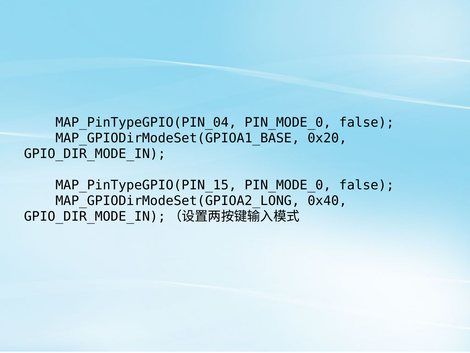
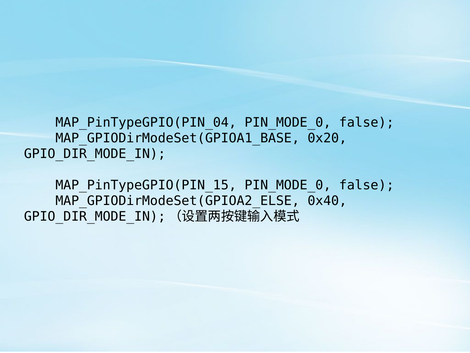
MAP_GPIODirModeSet(GPIOA2_LONG: MAP_GPIODirModeSet(GPIOA2_LONG -> MAP_GPIODirModeSet(GPIOA2_ELSE
